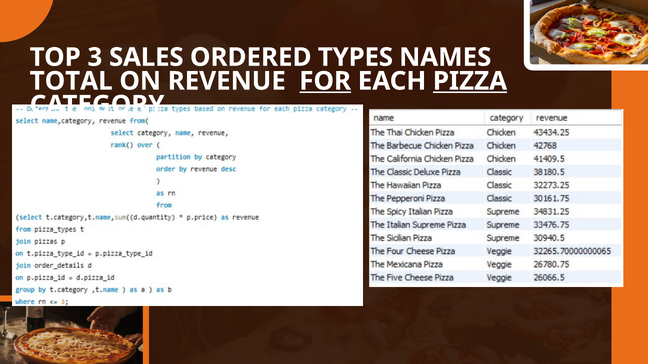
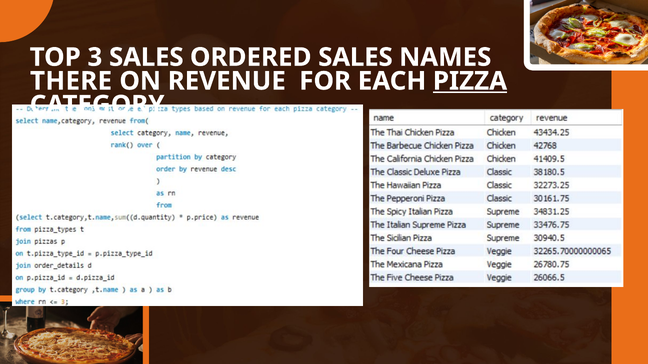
ORDERED TYPES: TYPES -> SALES
TOTAL: TOTAL -> THERE
FOR underline: present -> none
